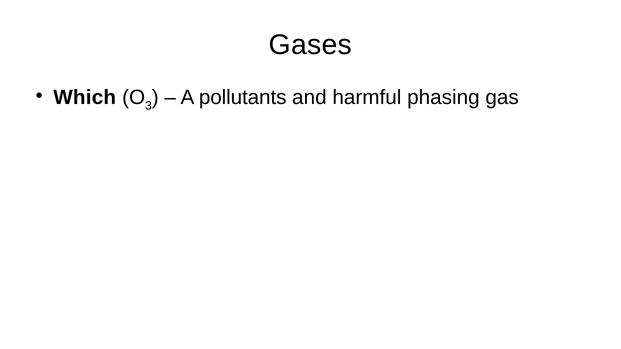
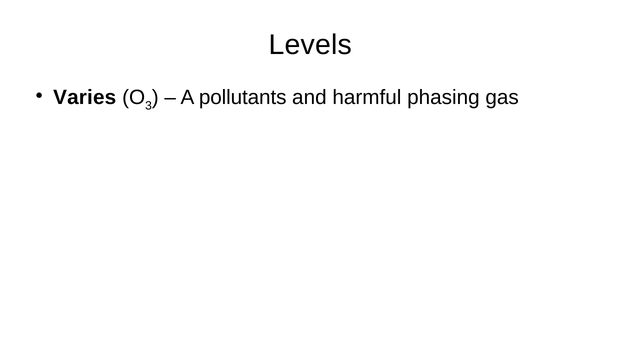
Gases: Gases -> Levels
Which: Which -> Varies
